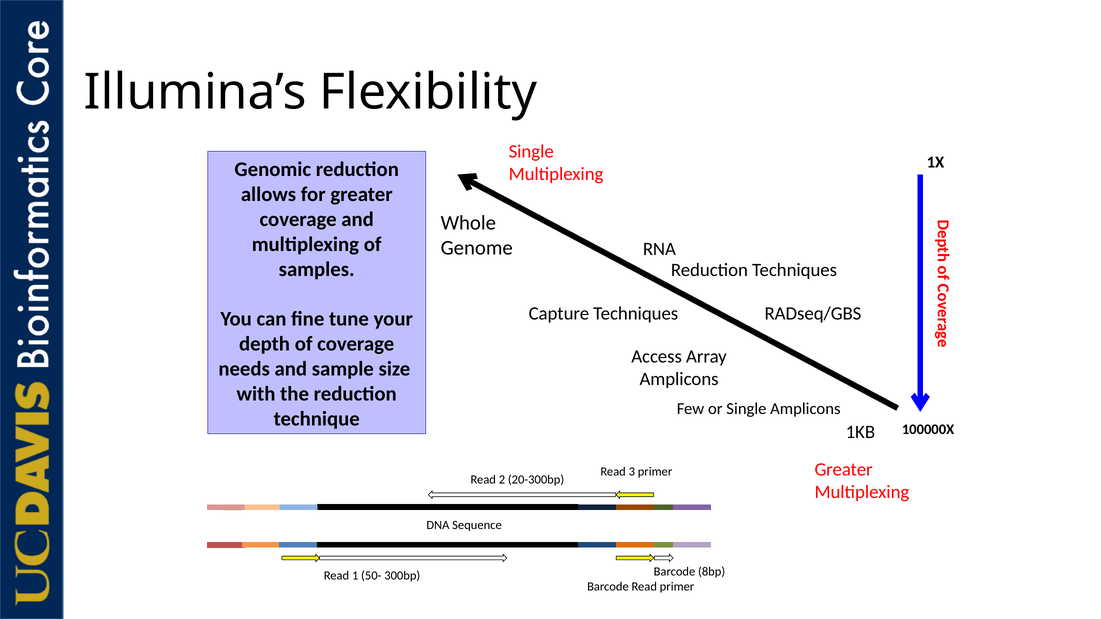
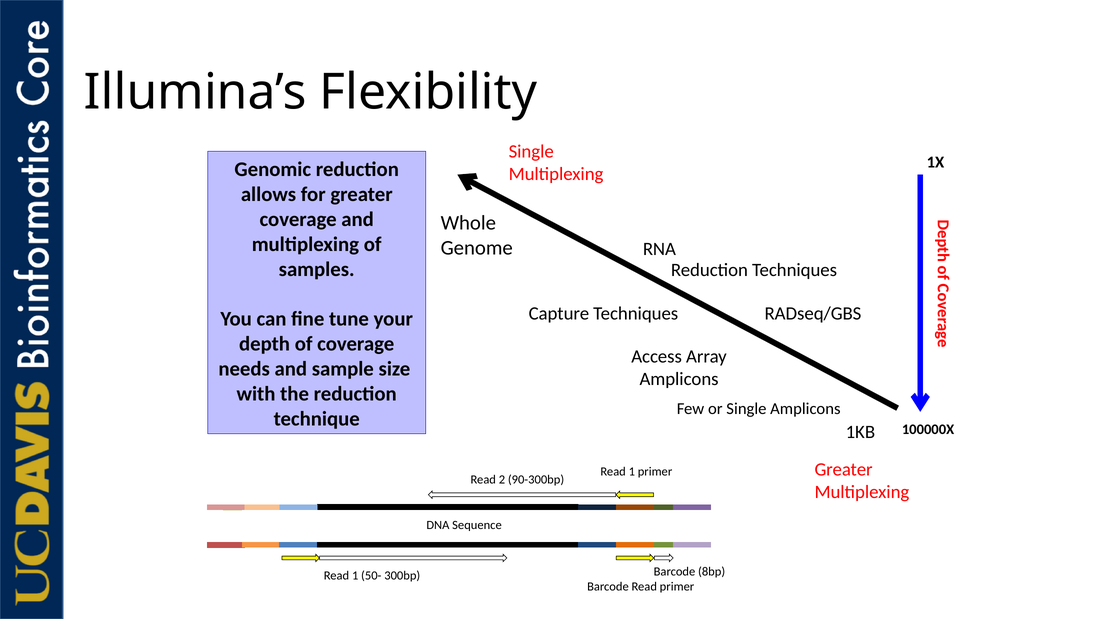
3 at (632, 472): 3 -> 1
20-300bp: 20-300bp -> 90-300bp
